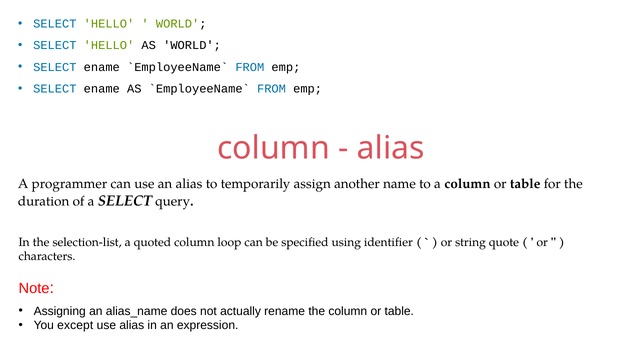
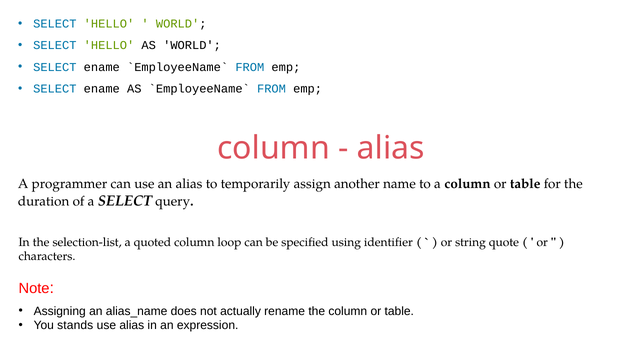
except: except -> stands
